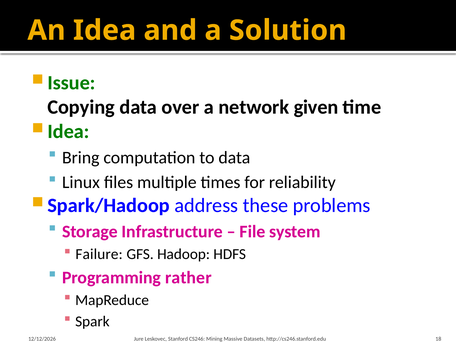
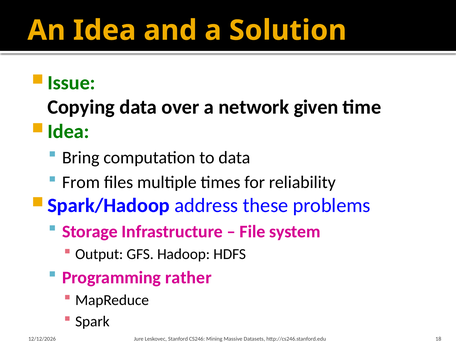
Linux: Linux -> From
Failure: Failure -> Output
